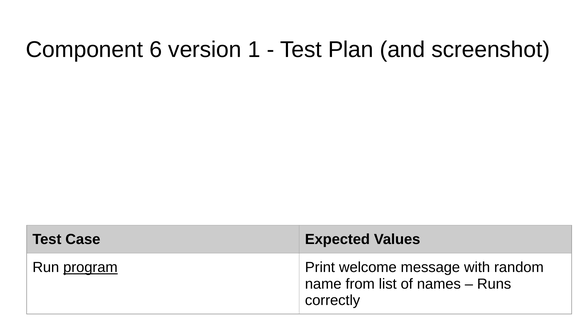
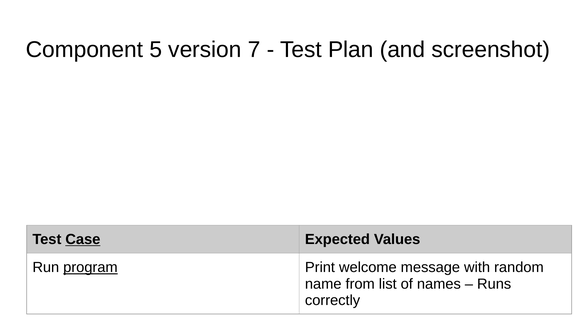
6: 6 -> 5
1: 1 -> 7
Case underline: none -> present
